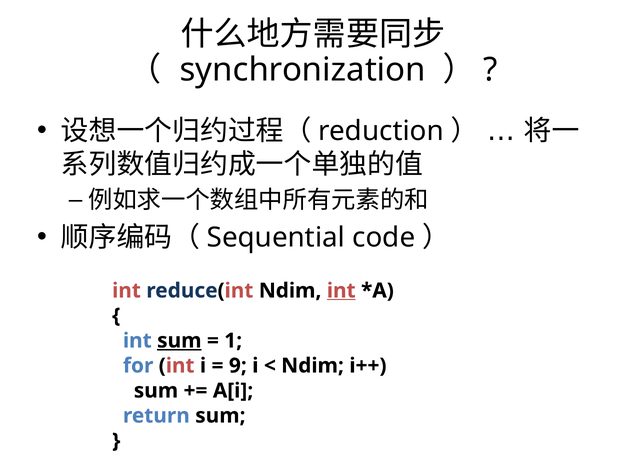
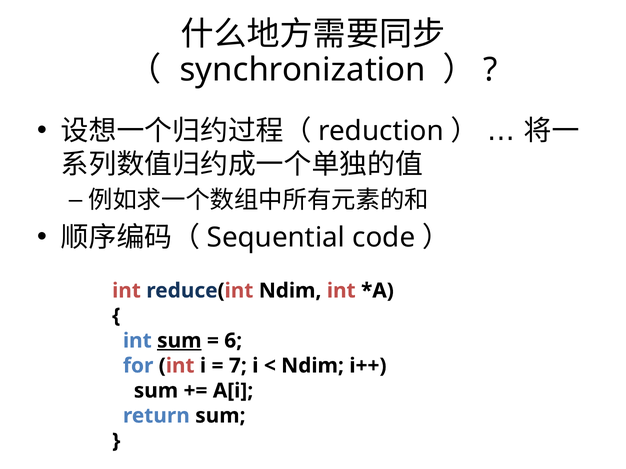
int at (341, 291) underline: present -> none
1: 1 -> 6
9: 9 -> 7
